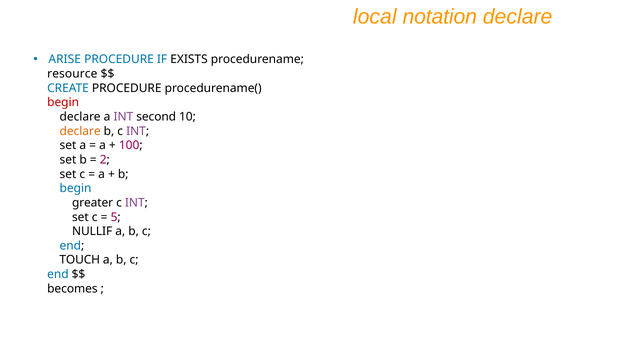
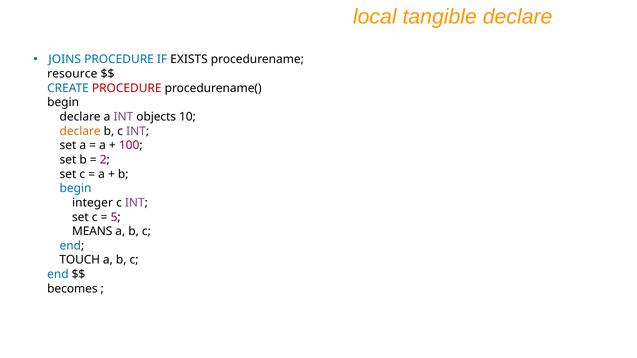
notation: notation -> tangible
ARISE: ARISE -> JOINS
PROCEDURE at (127, 88) colour: black -> red
begin at (63, 103) colour: red -> black
second: second -> objects
greater: greater -> integer
NULLIF: NULLIF -> MEANS
